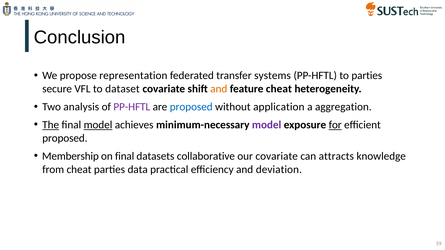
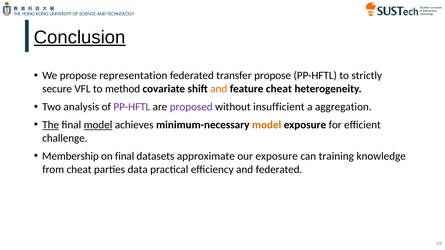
Conclusion underline: none -> present
transfer systems: systems -> propose
to parties: parties -> strictly
dataset: dataset -> method
proposed at (191, 107) colour: blue -> purple
application: application -> insufficient
model at (267, 125) colour: purple -> orange
for underline: present -> none
proposed at (65, 138): proposed -> challenge
collaborative: collaborative -> approximate
our covariate: covariate -> exposure
attracts: attracts -> training
and deviation: deviation -> federated
